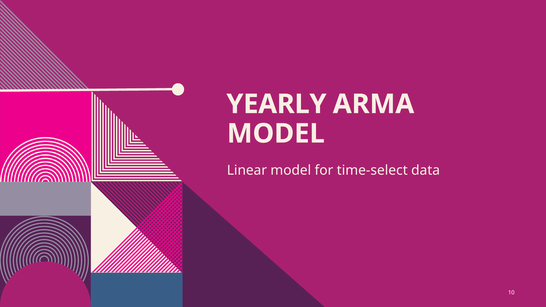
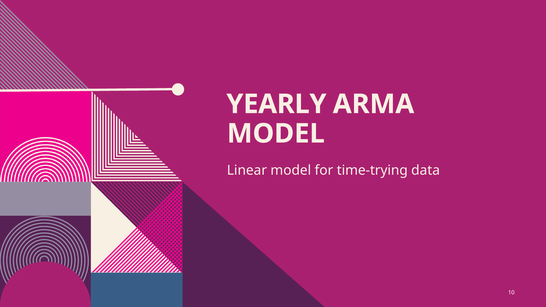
time-select: time-select -> time-trying
